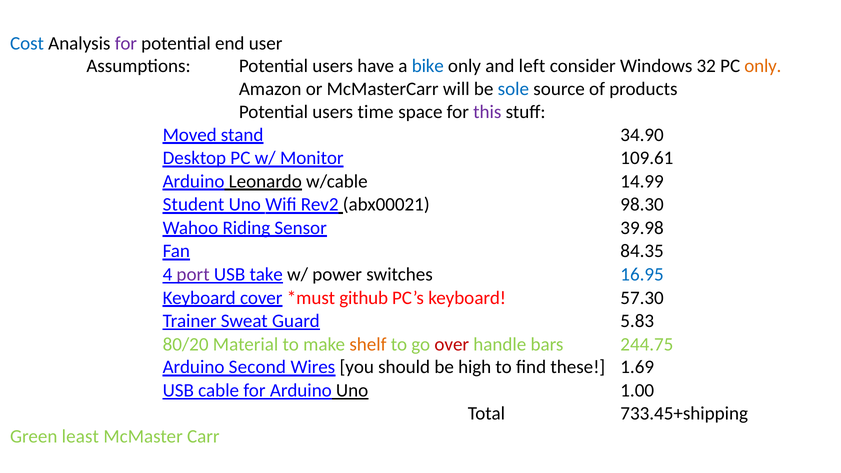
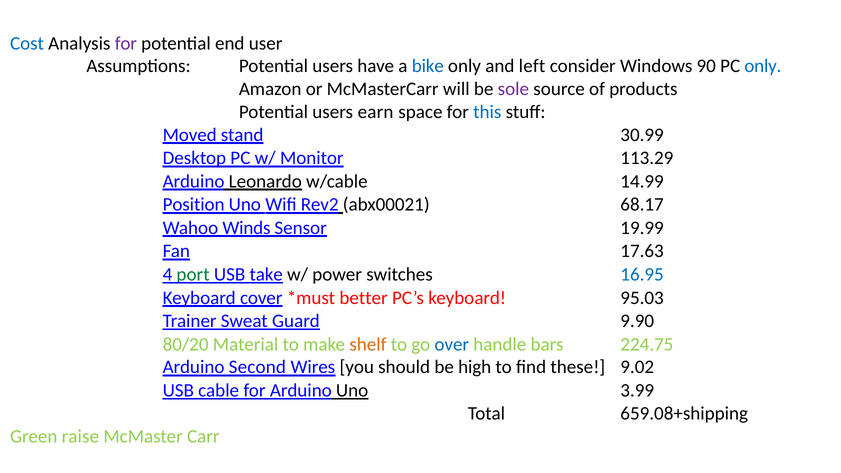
32: 32 -> 90
only at (763, 66) colour: orange -> blue
sole colour: blue -> purple
time: time -> earn
this colour: purple -> blue
34.90: 34.90 -> 30.99
109.61: 109.61 -> 113.29
Student: Student -> Position
98.30: 98.30 -> 68.17
Riding: Riding -> Winds
39.98: 39.98 -> 19.99
84.35: 84.35 -> 17.63
port colour: purple -> green
github: github -> better
57.30: 57.30 -> 95.03
5.83: 5.83 -> 9.90
over colour: red -> blue
244.75: 244.75 -> 224.75
1.69: 1.69 -> 9.02
1.00: 1.00 -> 3.99
733.45+shipping: 733.45+shipping -> 659.08+shipping
least: least -> raise
